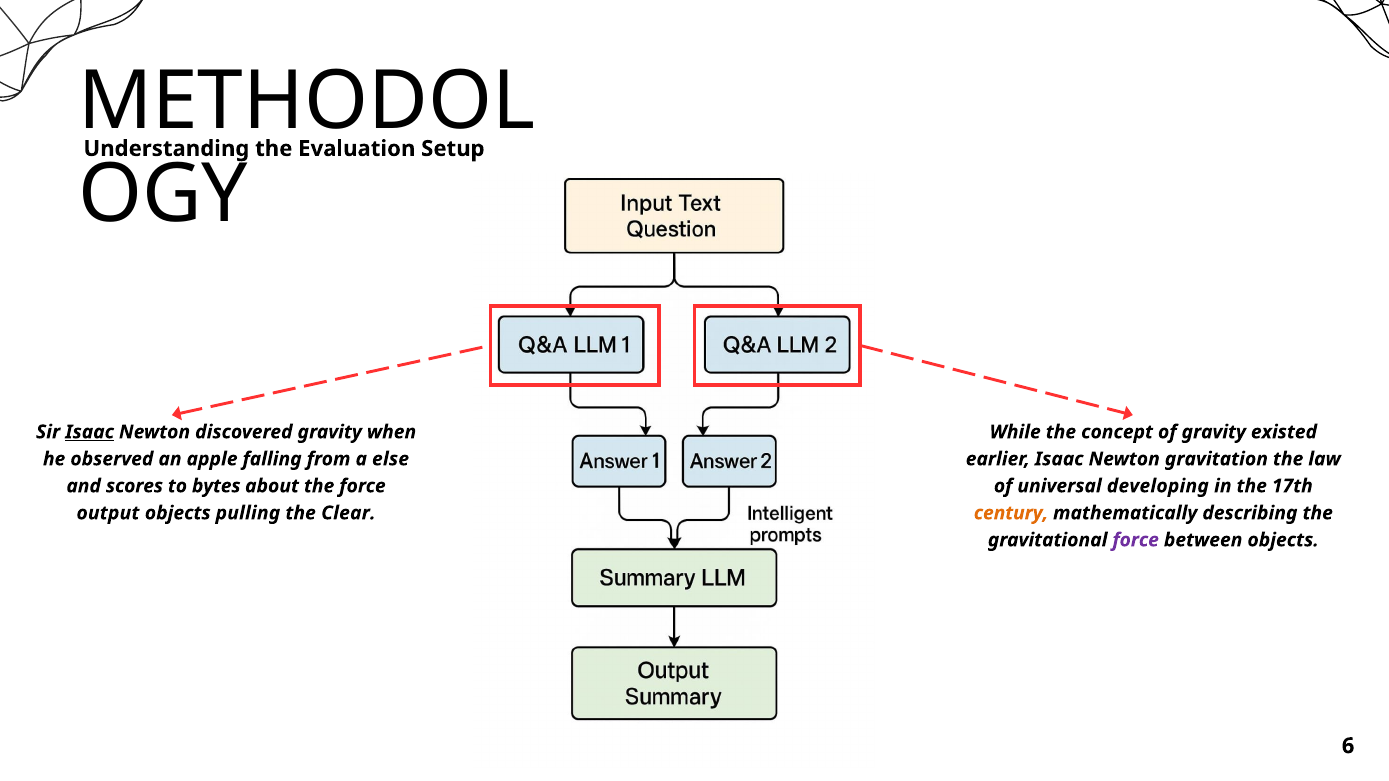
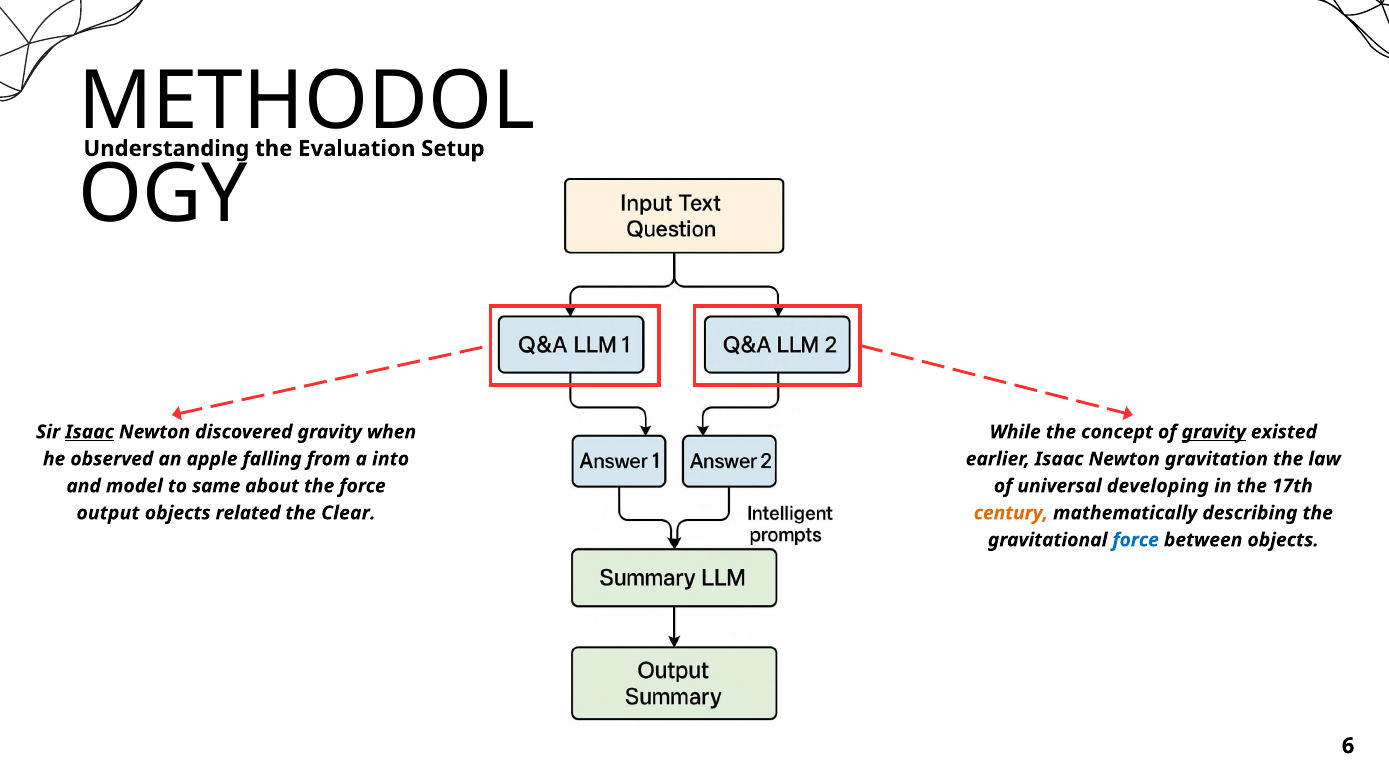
gravity at (1214, 432) underline: none -> present
else: else -> into
scores: scores -> model
bytes: bytes -> same
pulling: pulling -> related
force at (1136, 540) colour: purple -> blue
